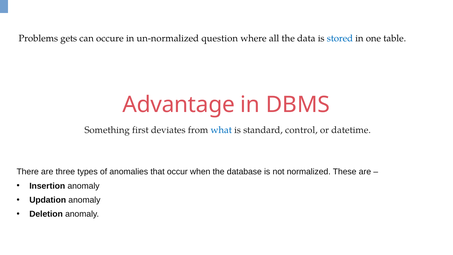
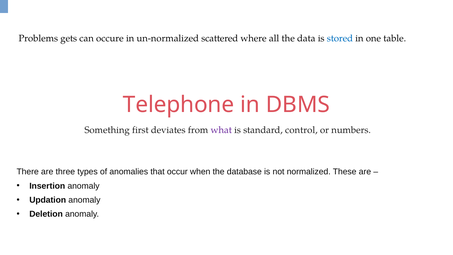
question: question -> scattered
Advantage: Advantage -> Telephone
what colour: blue -> purple
datetime: datetime -> numbers
